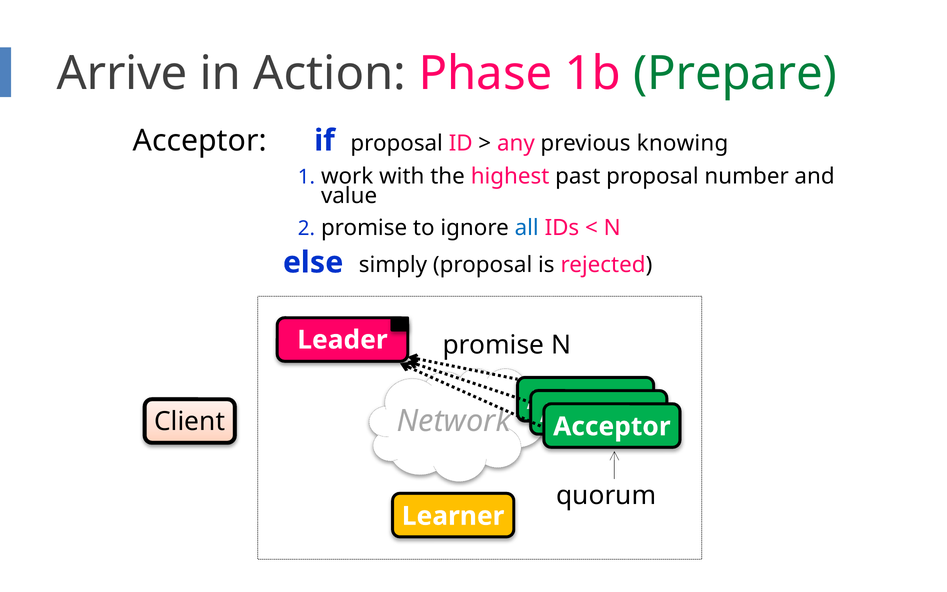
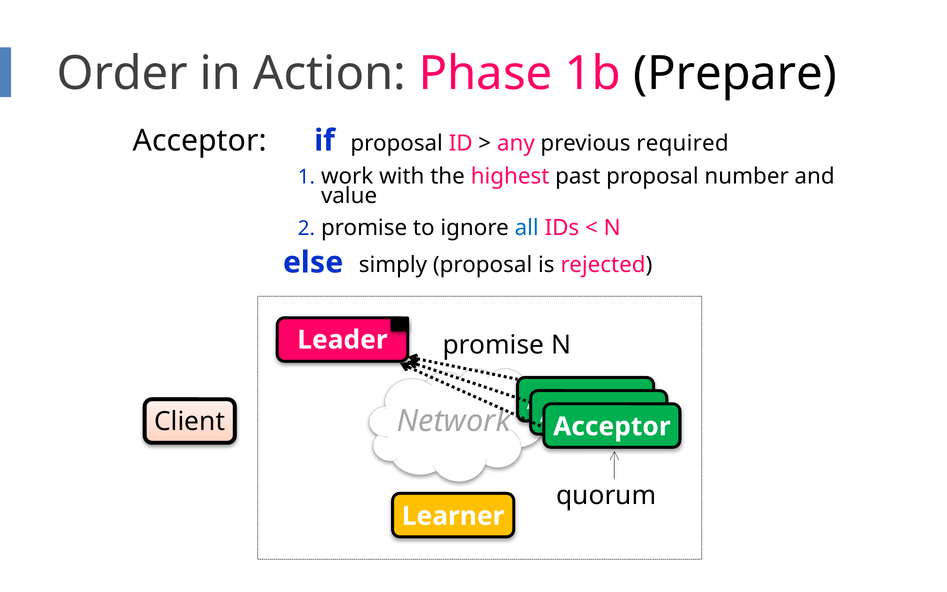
Arrive: Arrive -> Order
Prepare colour: green -> black
knowing: knowing -> required
